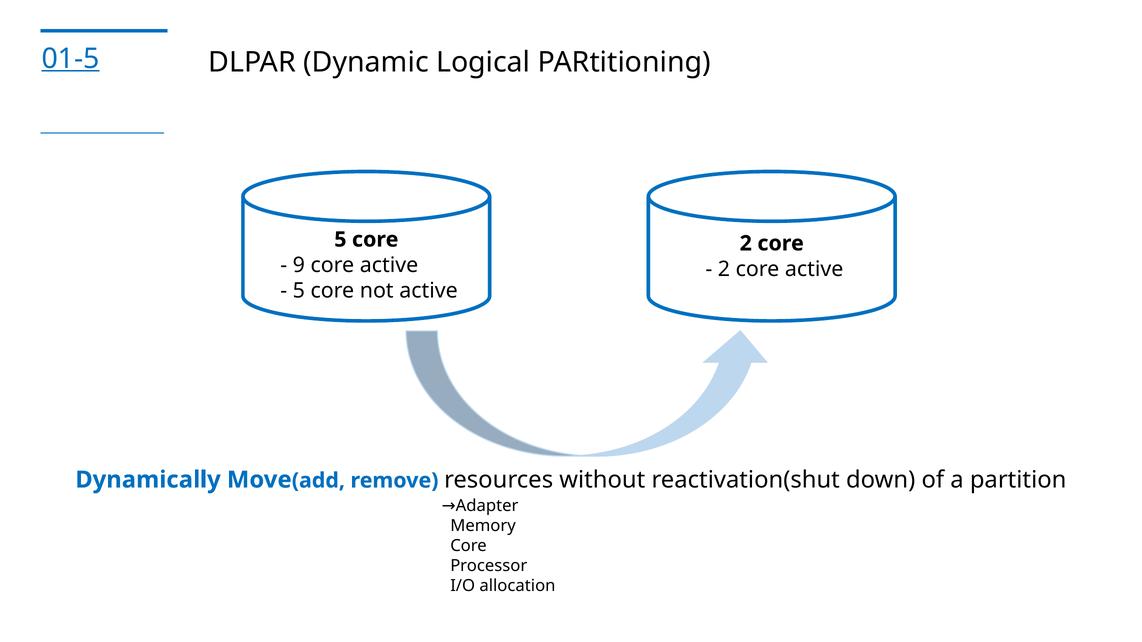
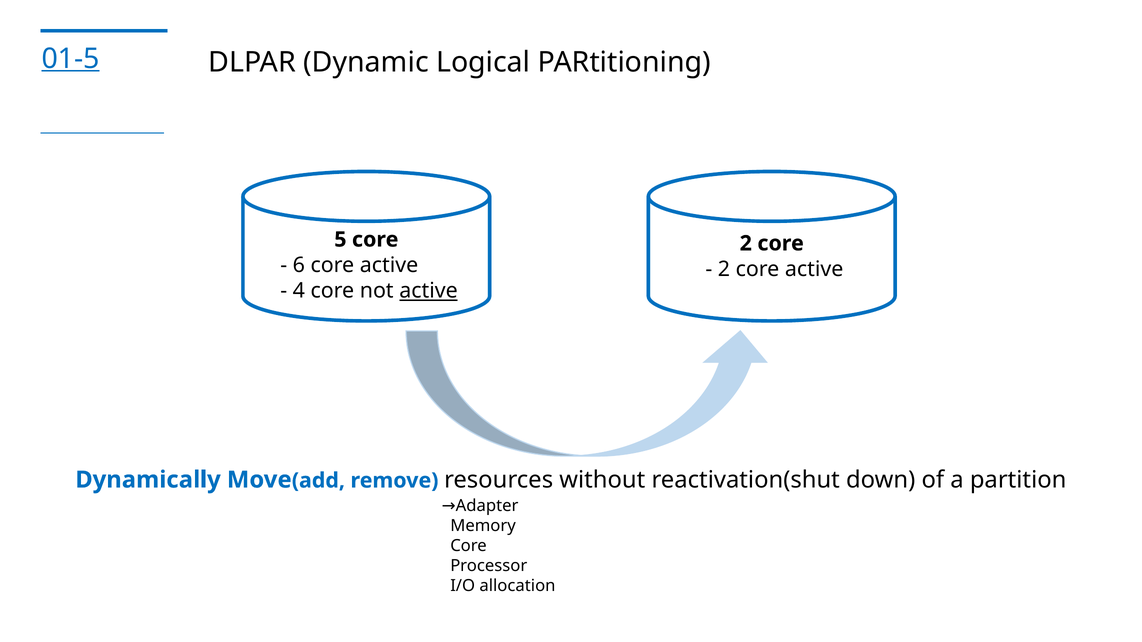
9: 9 -> 6
5 at (299, 291): 5 -> 4
active at (428, 291) underline: none -> present
